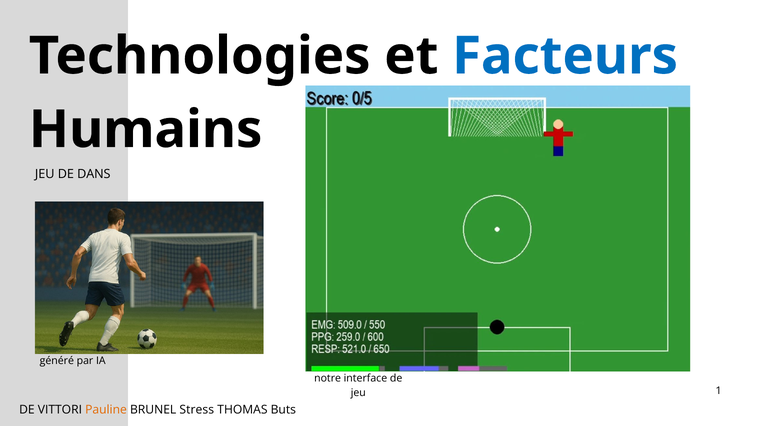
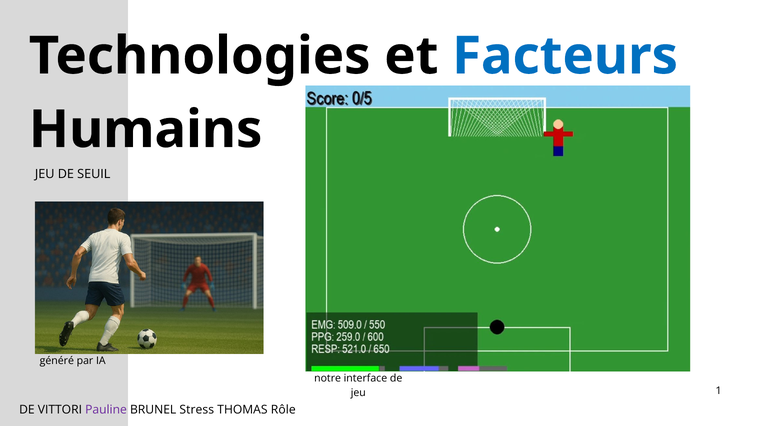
DANS: DANS -> SEUIL
Pauline colour: orange -> purple
Buts: Buts -> Rôle
